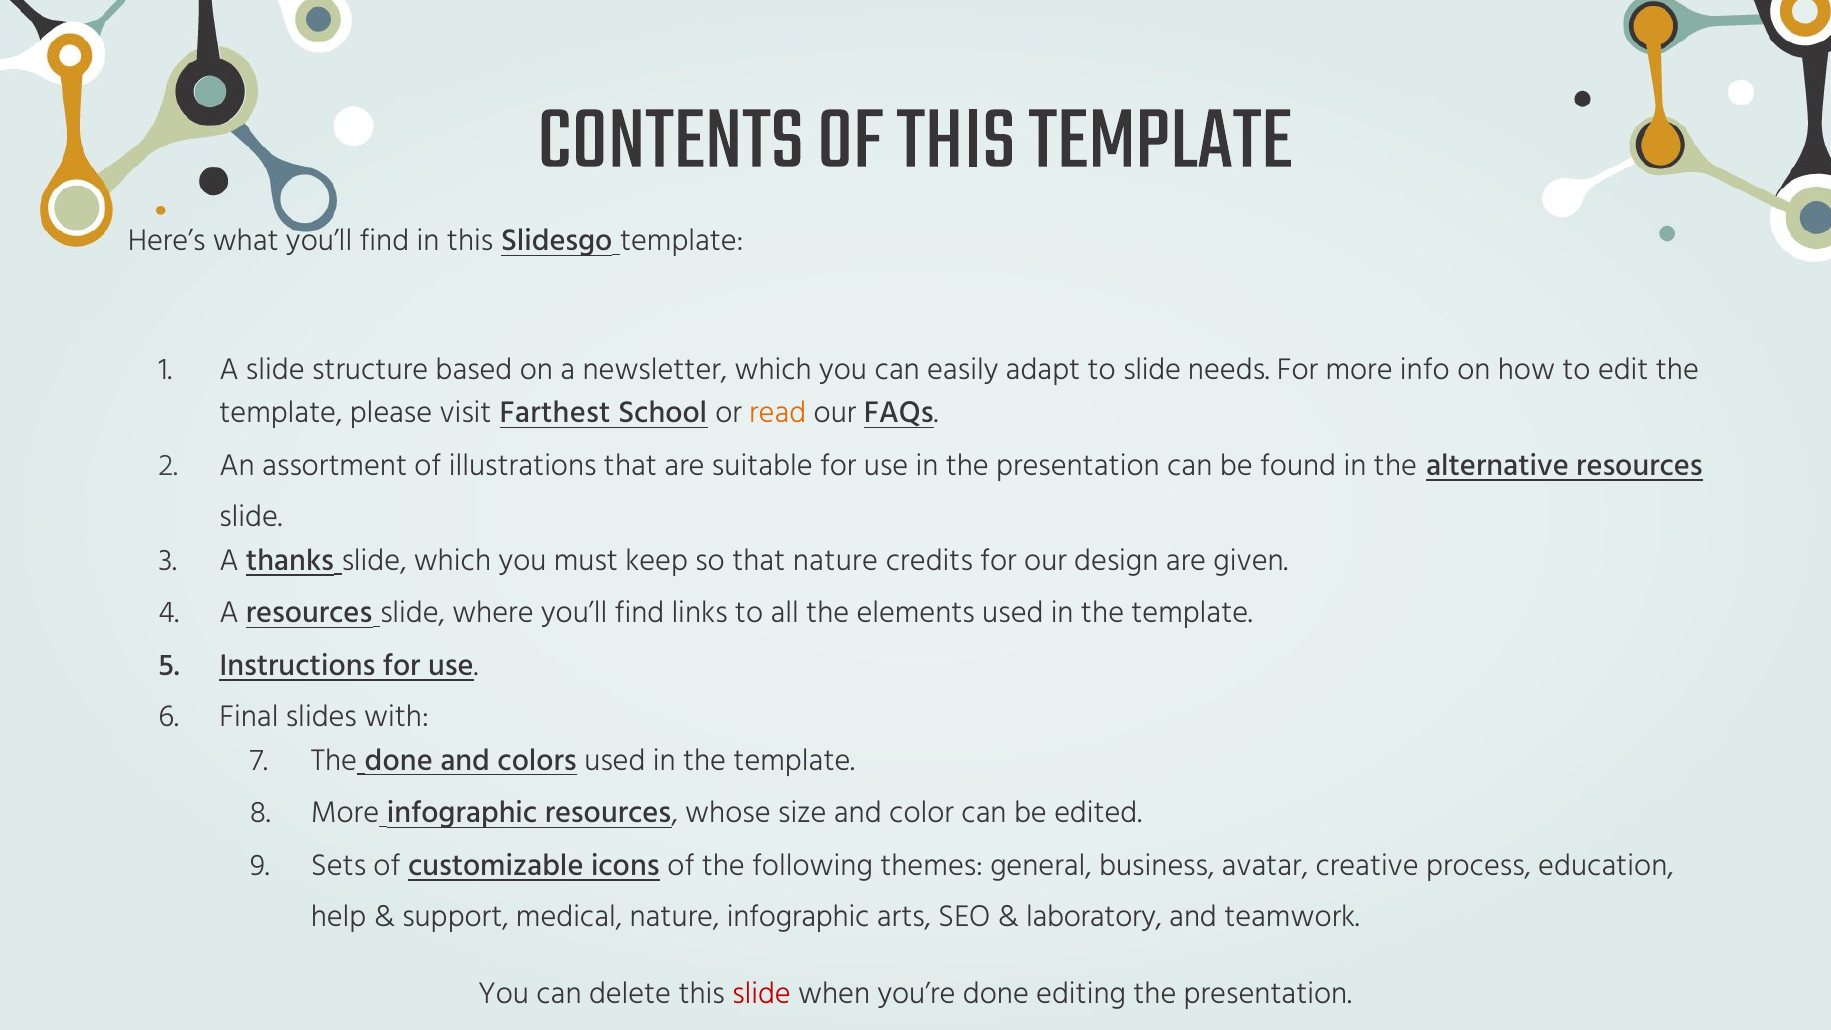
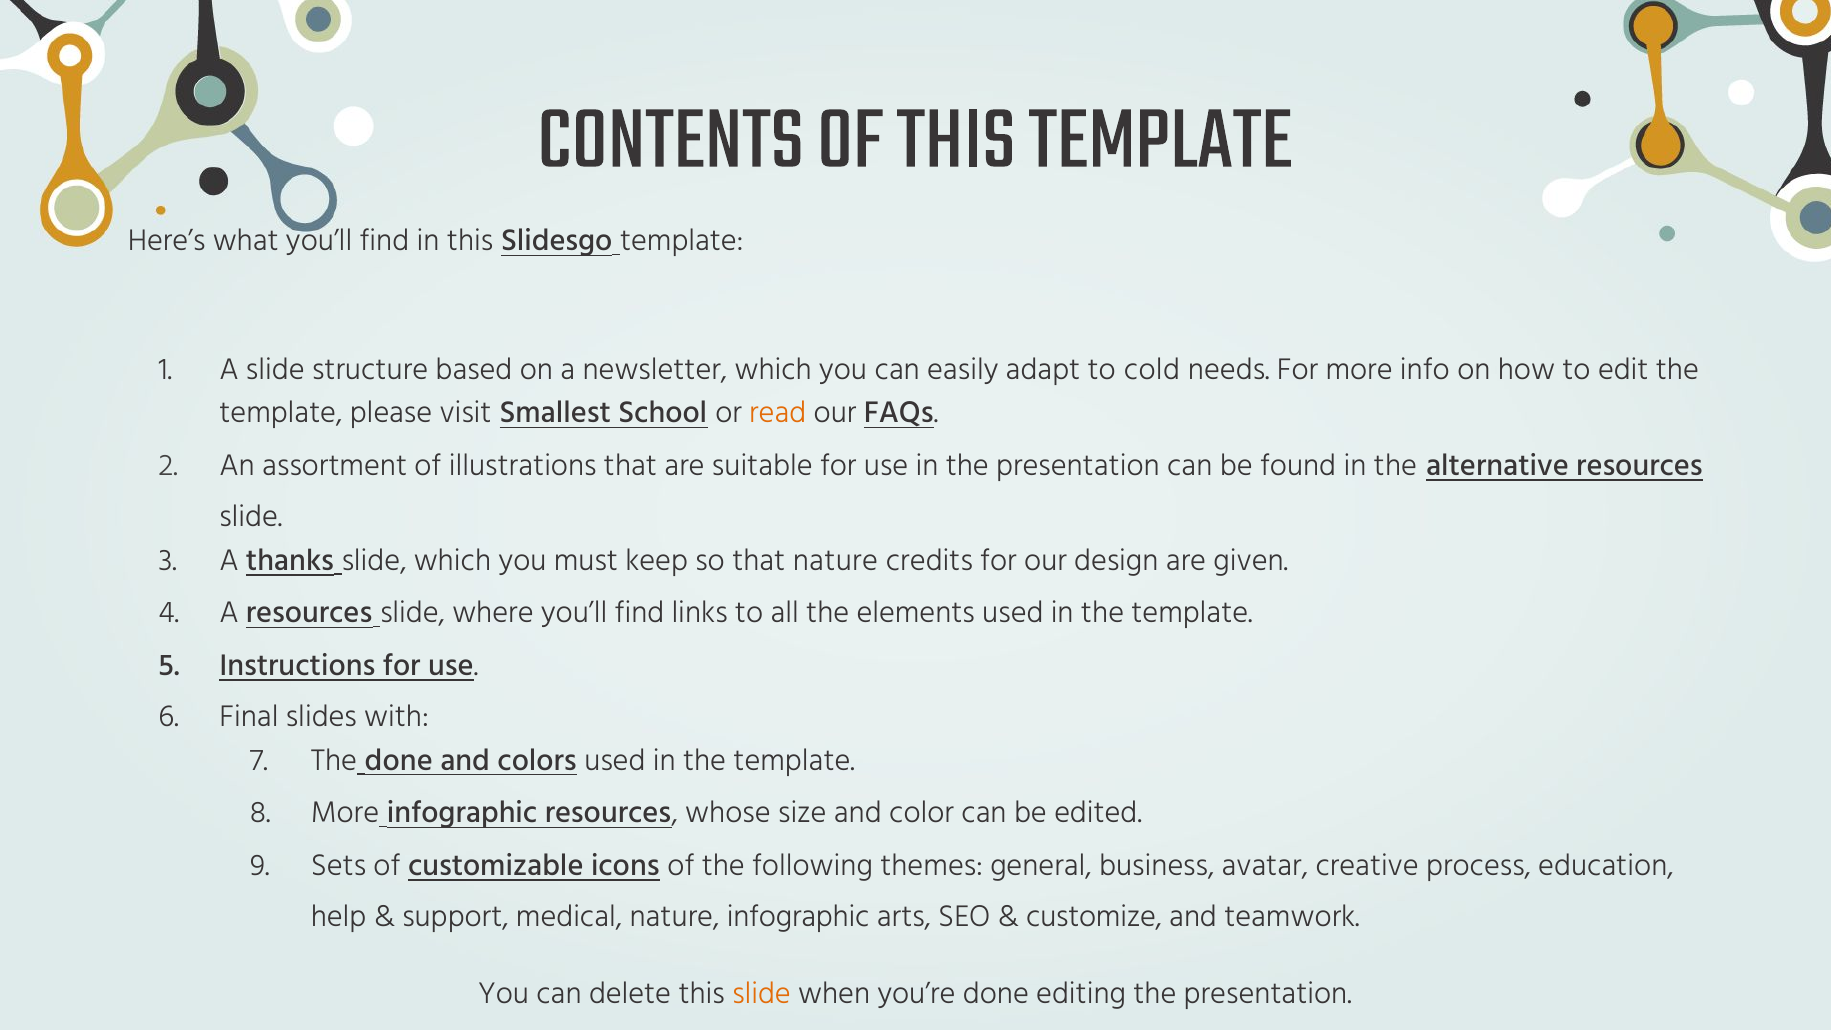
to slide: slide -> cold
Farthest: Farthest -> Smallest
laboratory: laboratory -> customize
slide at (761, 994) colour: red -> orange
